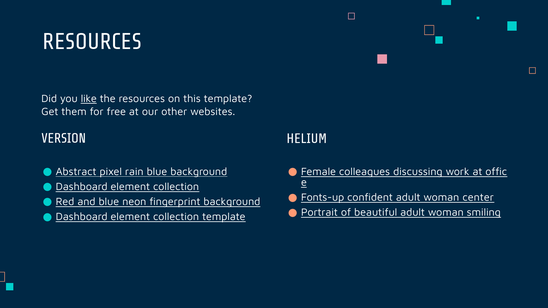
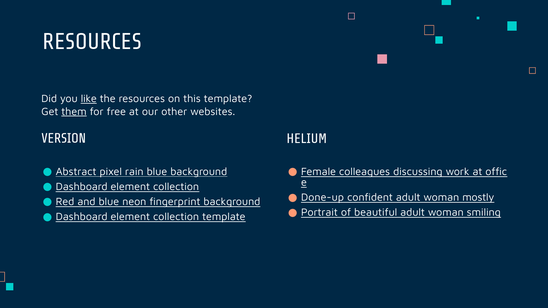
them underline: none -> present
Fonts-up: Fonts-up -> Done-up
center: center -> mostly
